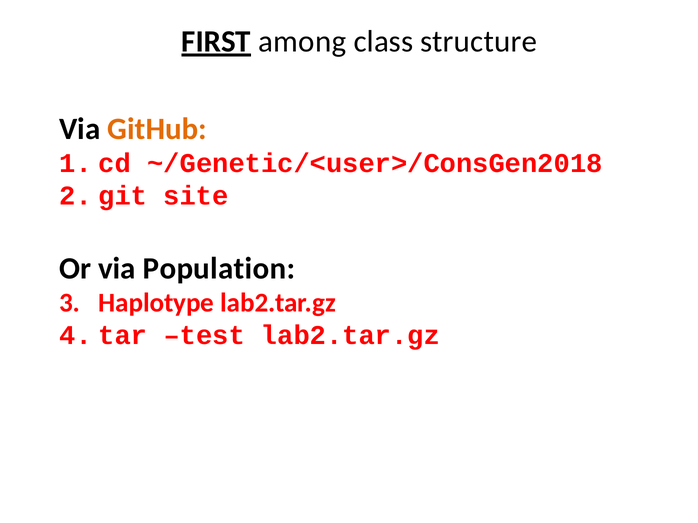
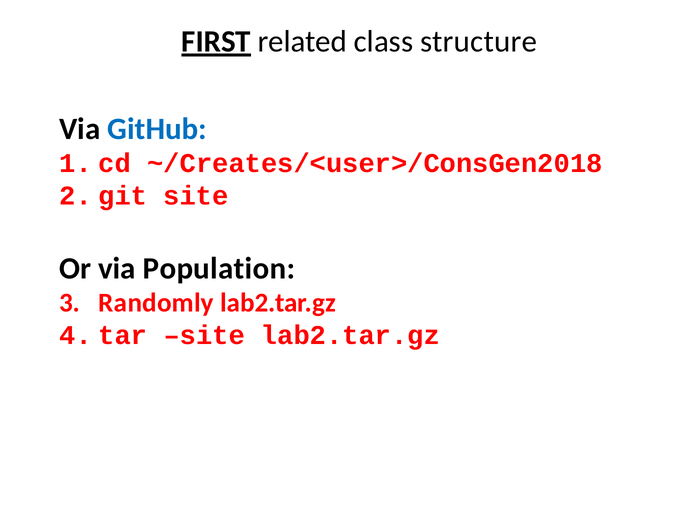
among: among -> related
GitHub colour: orange -> blue
~/Genetic/<user>/ConsGen2018: ~/Genetic/<user>/ConsGen2018 -> ~/Creates/<user>/ConsGen2018
Haplotype: Haplotype -> Randomly
test at (204, 336): test -> site
